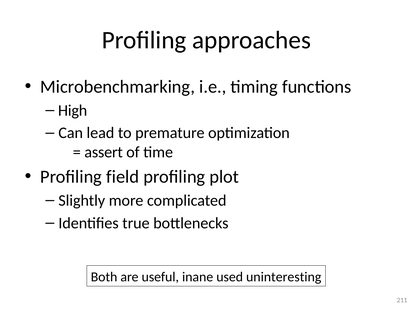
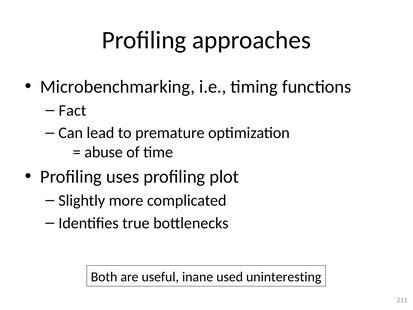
High: High -> Fact
assert: assert -> abuse
field: field -> uses
